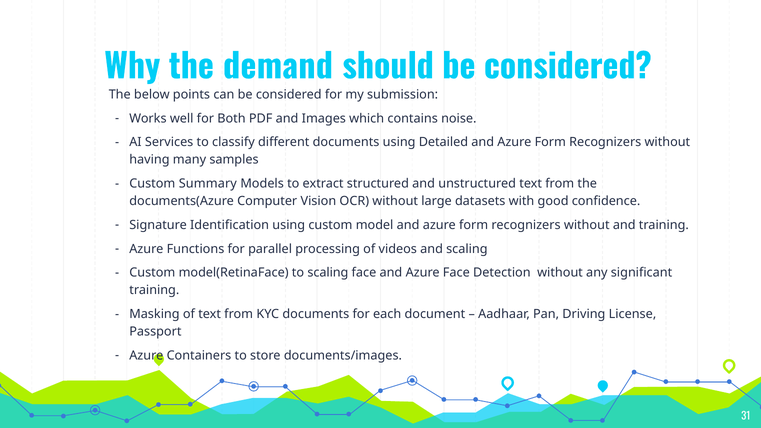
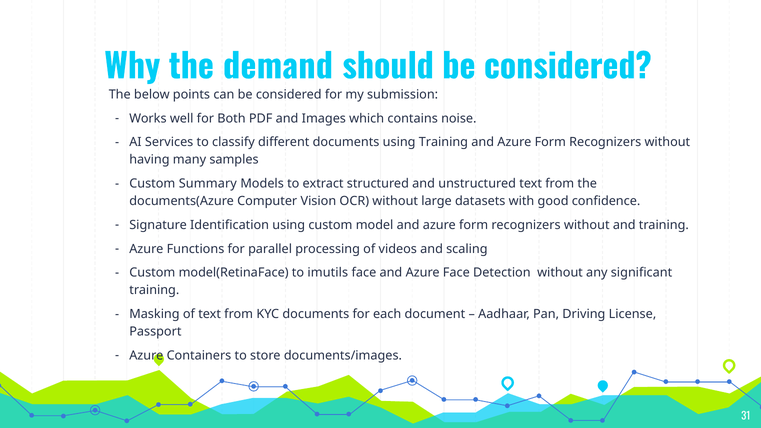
using Detailed: Detailed -> Training
to scaling: scaling -> imutils
